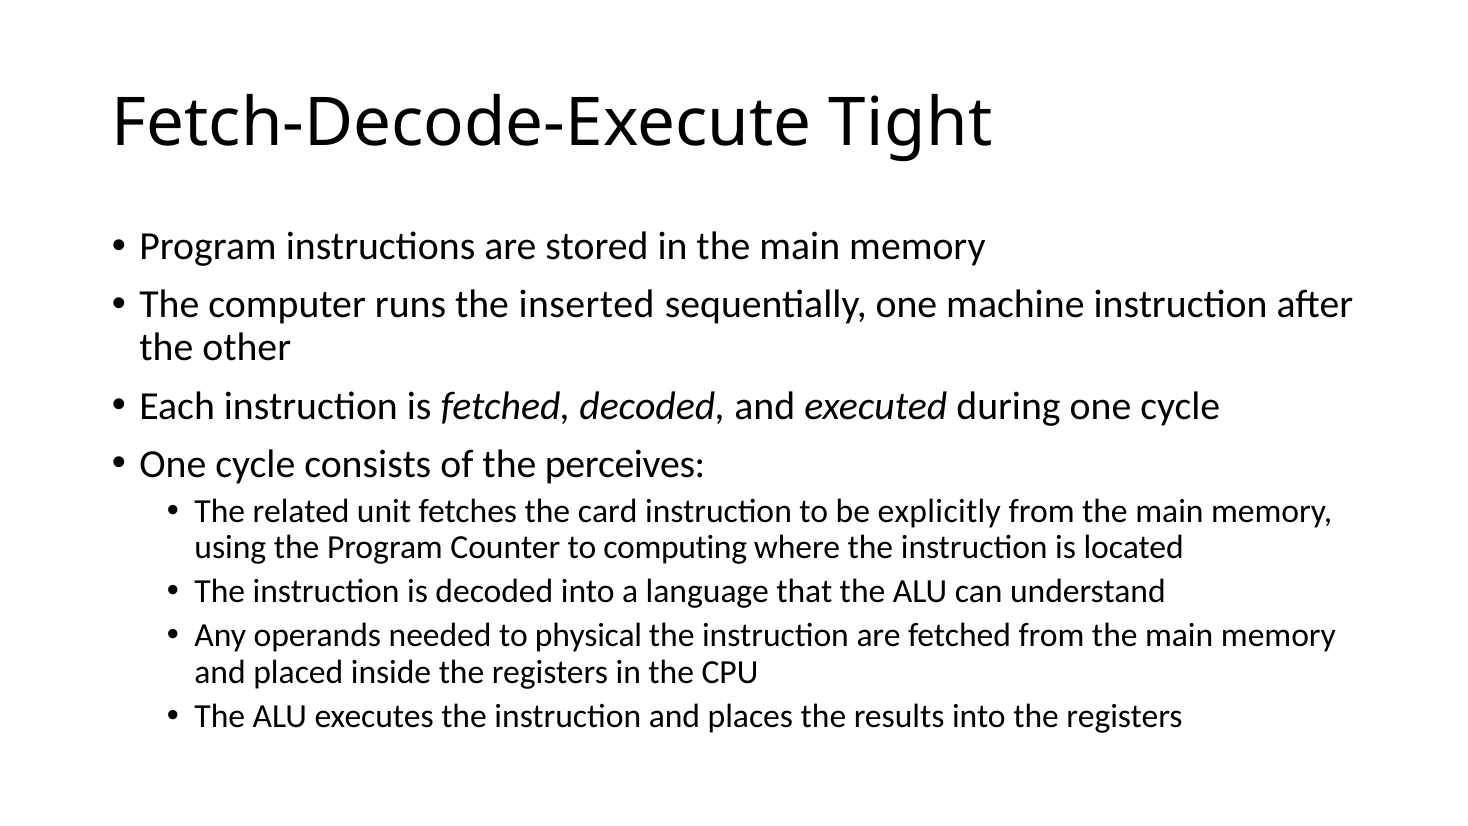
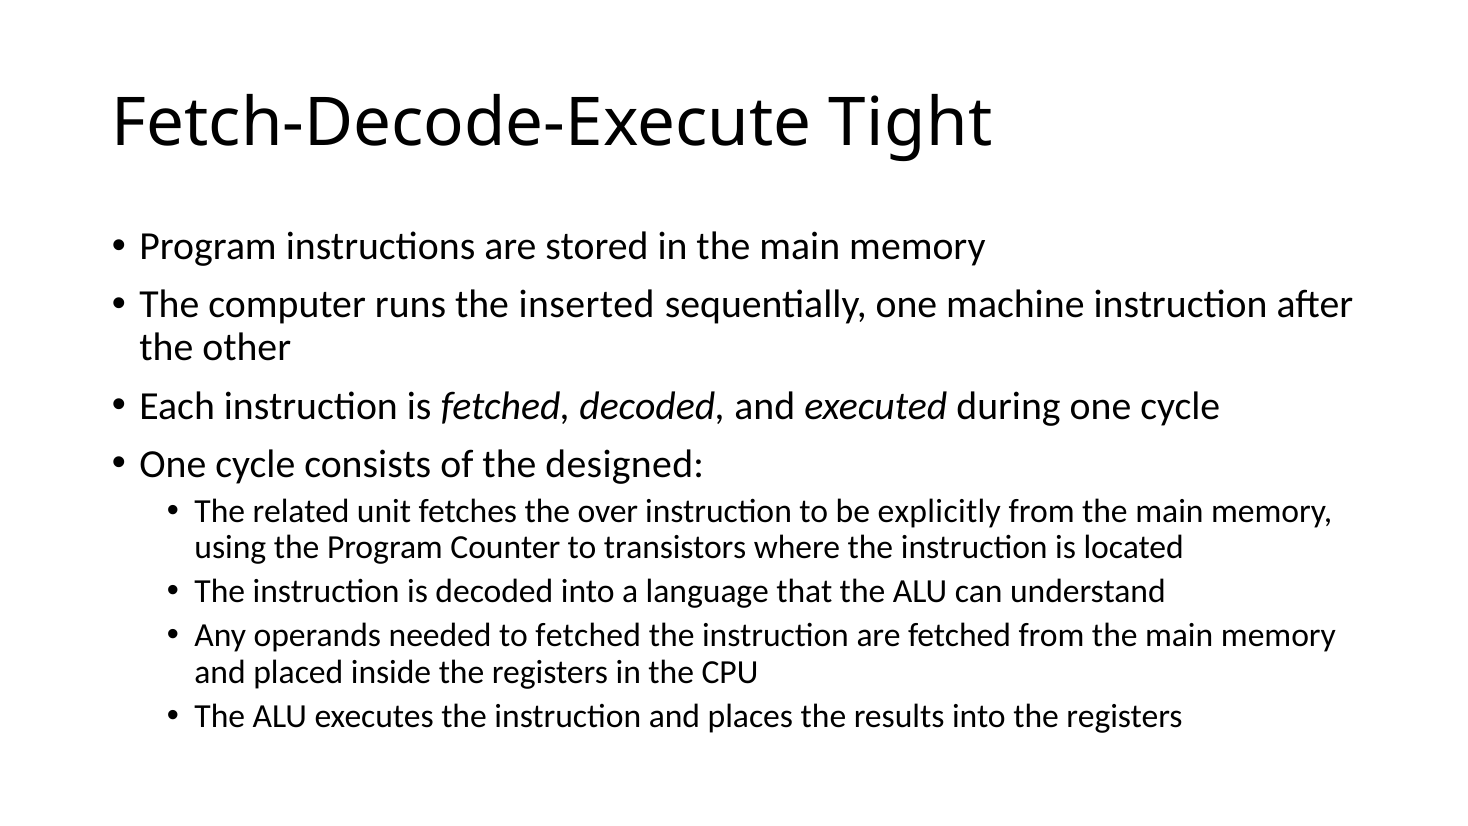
perceives: perceives -> designed
card: card -> over
computing: computing -> transistors
to physical: physical -> fetched
